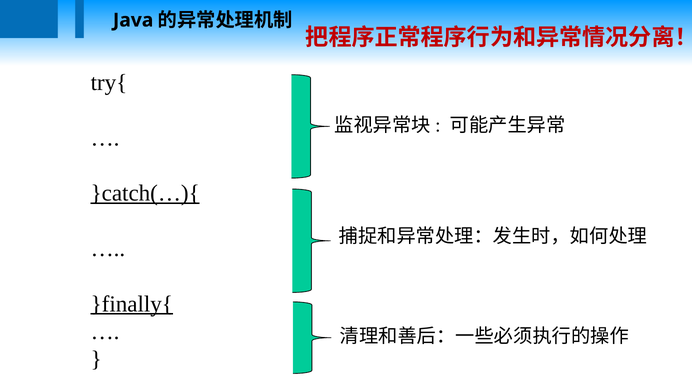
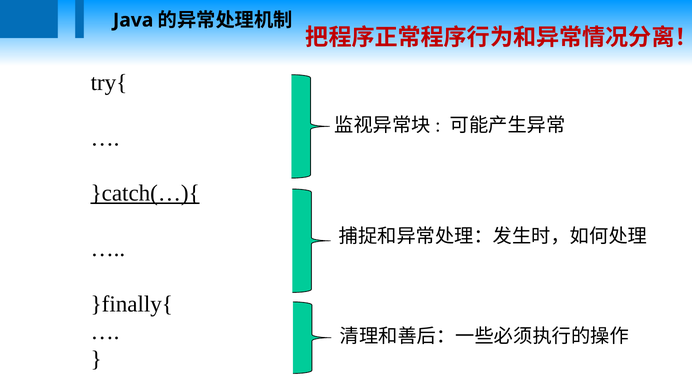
}finally{ underline: present -> none
